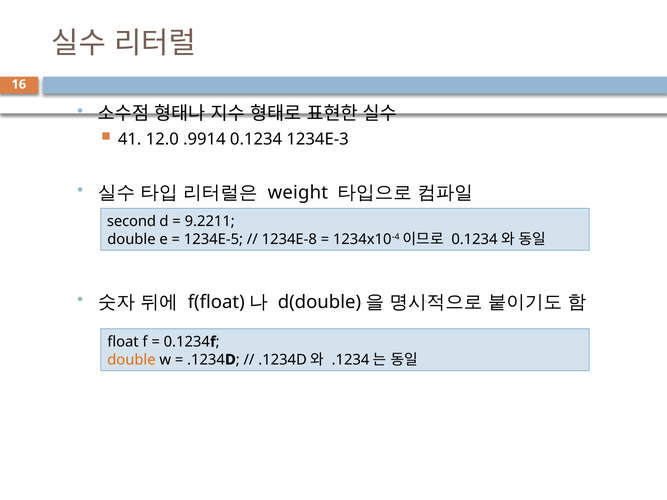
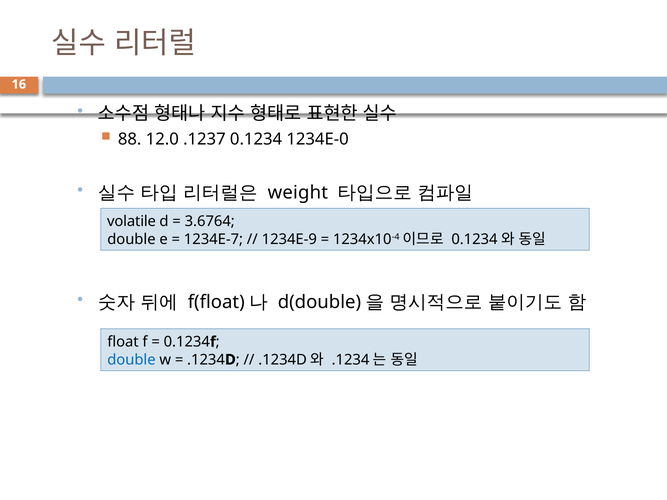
41: 41 -> 88
.9914: .9914 -> .1237
1234E-3: 1234E-3 -> 1234E-0
second: second -> volatile
9.2211: 9.2211 -> 3.6764
1234E-5: 1234E-5 -> 1234E-7
1234E-8: 1234E-8 -> 1234E-9
double at (131, 360) colour: orange -> blue
